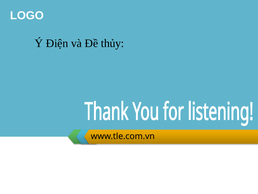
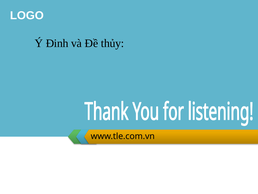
Điện: Điện -> Đinh
